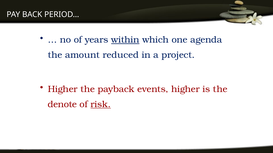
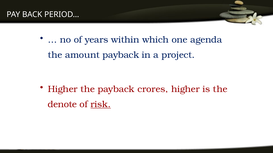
within underline: present -> none
amount reduced: reduced -> payback
events: events -> crores
